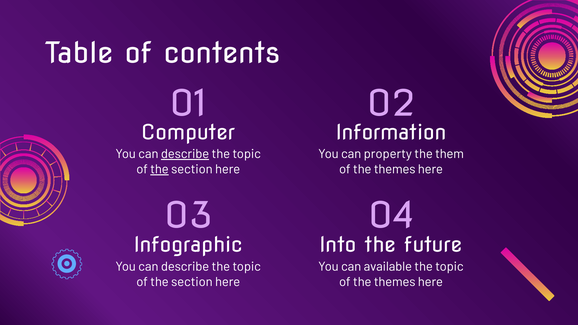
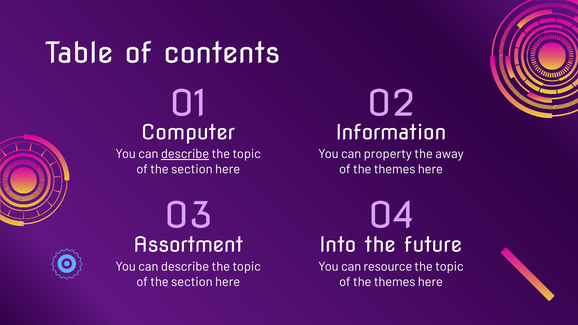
them: them -> away
the at (159, 169) underline: present -> none
Infographic: Infographic -> Assortment
available: available -> resource
